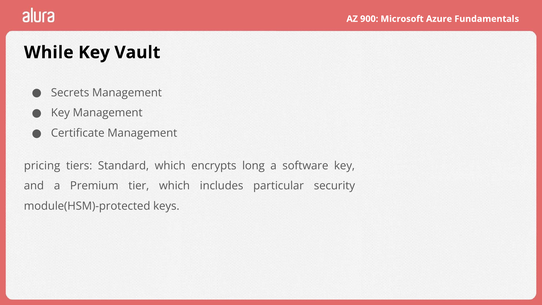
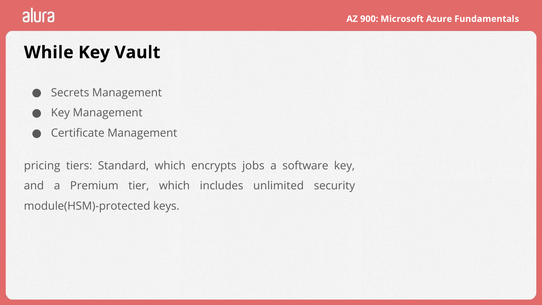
long: long -> jobs
particular: particular -> unlimited
